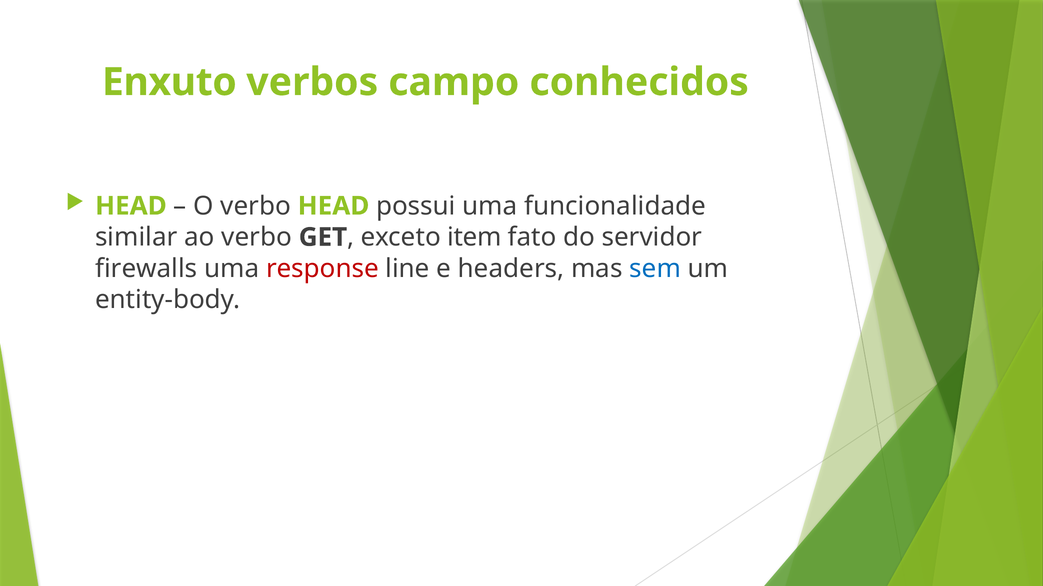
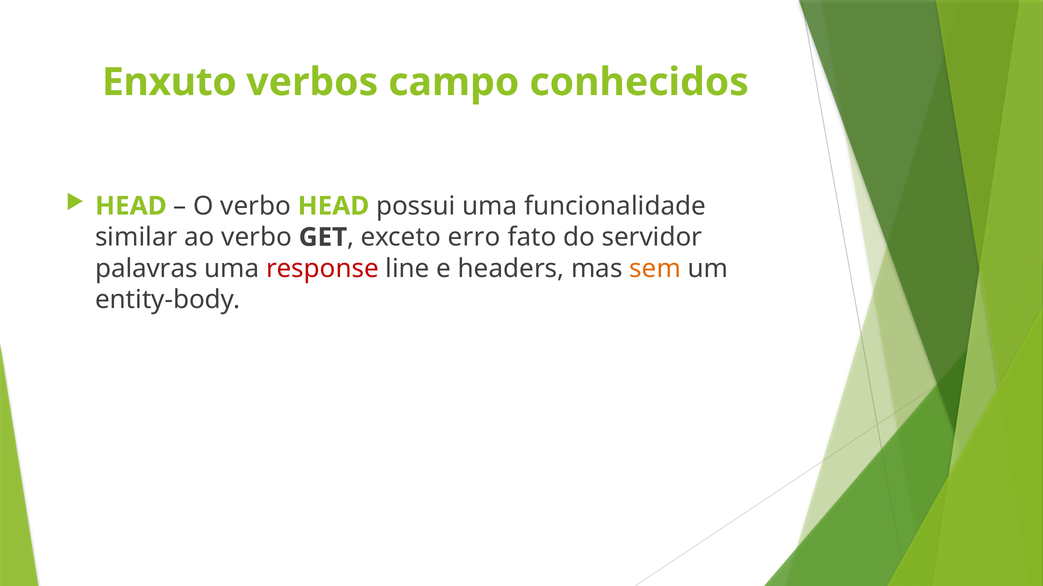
item: item -> erro
firewalls: firewalls -> palavras
sem colour: blue -> orange
